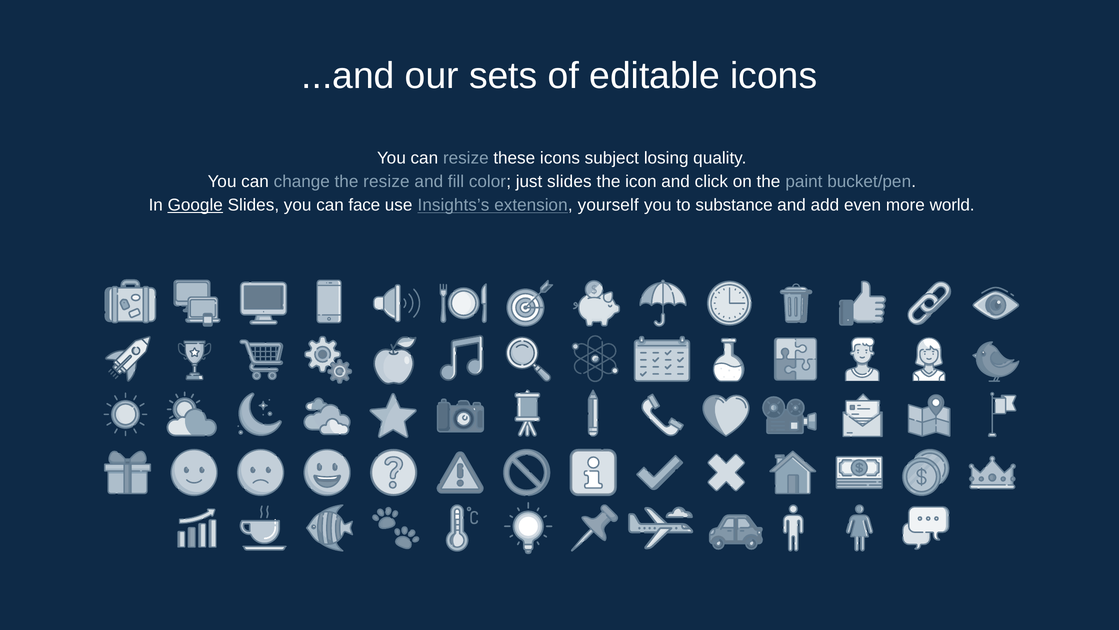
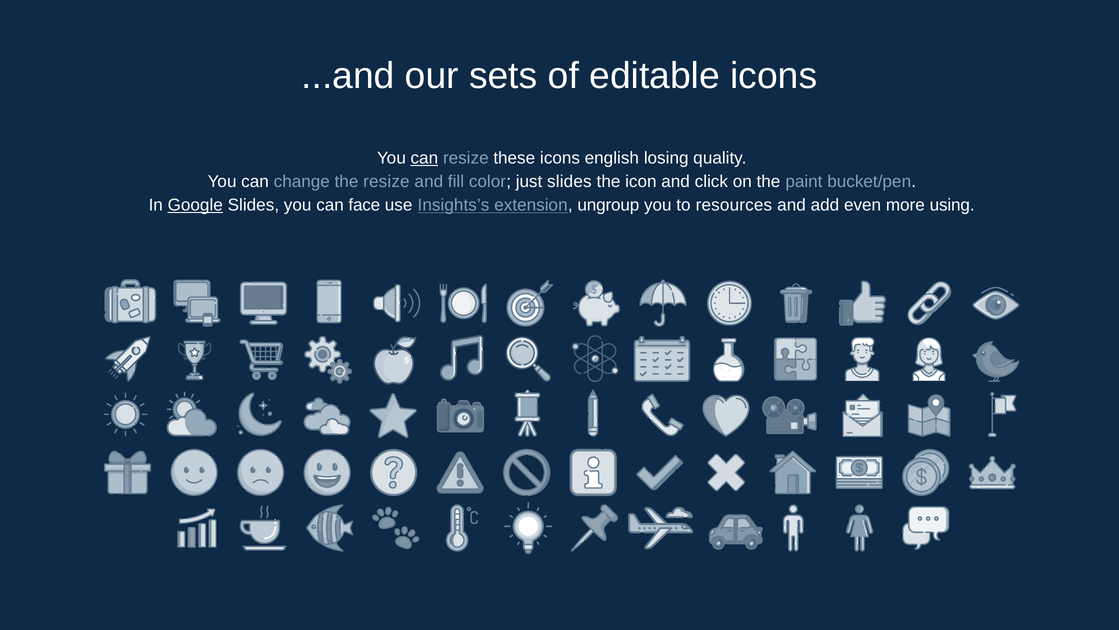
can at (424, 158) underline: none -> present
subject: subject -> english
yourself: yourself -> ungroup
substance: substance -> resources
world: world -> using
